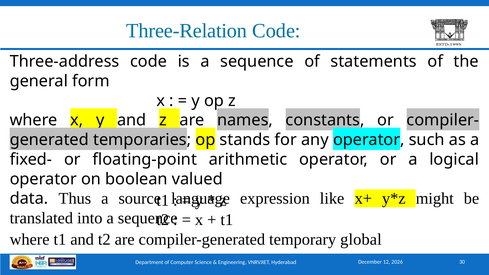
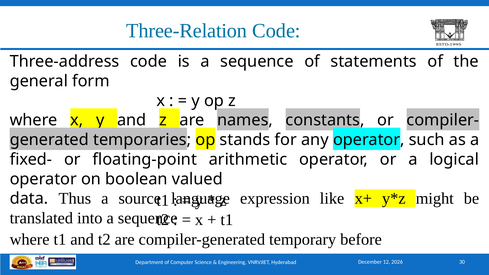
global: global -> before
